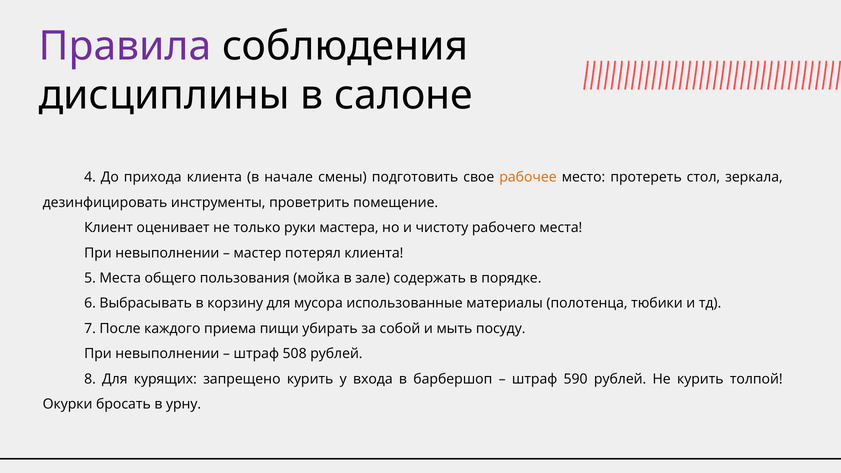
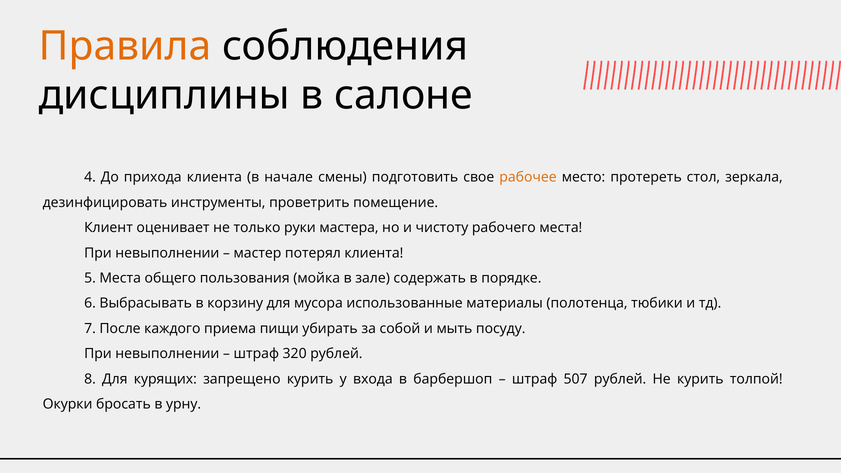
Правила colour: purple -> orange
508: 508 -> 320
590: 590 -> 507
